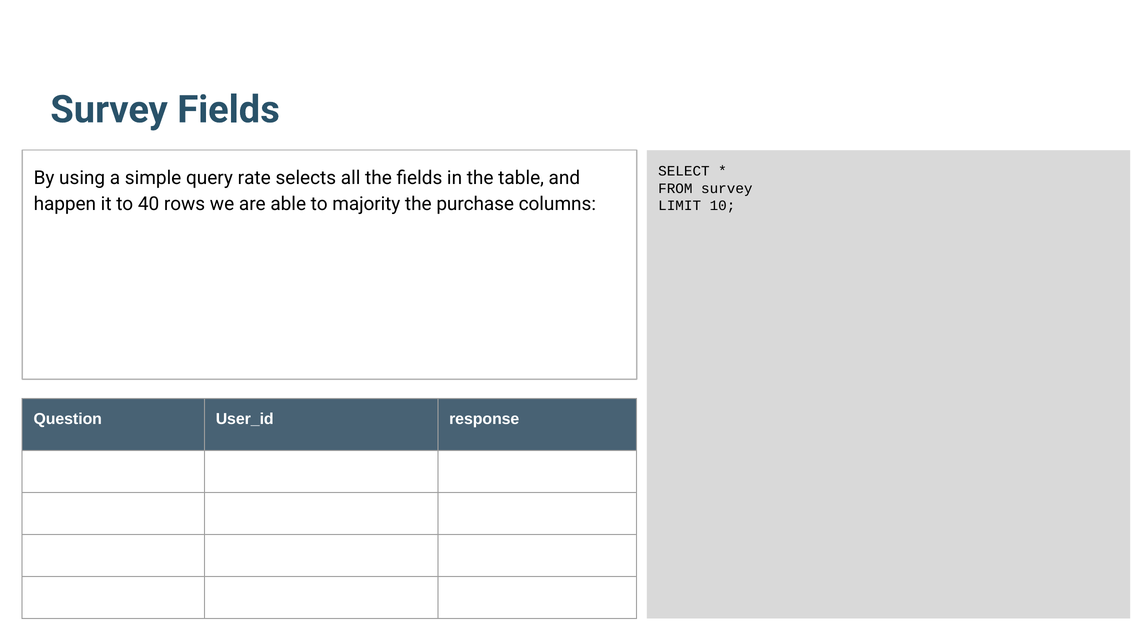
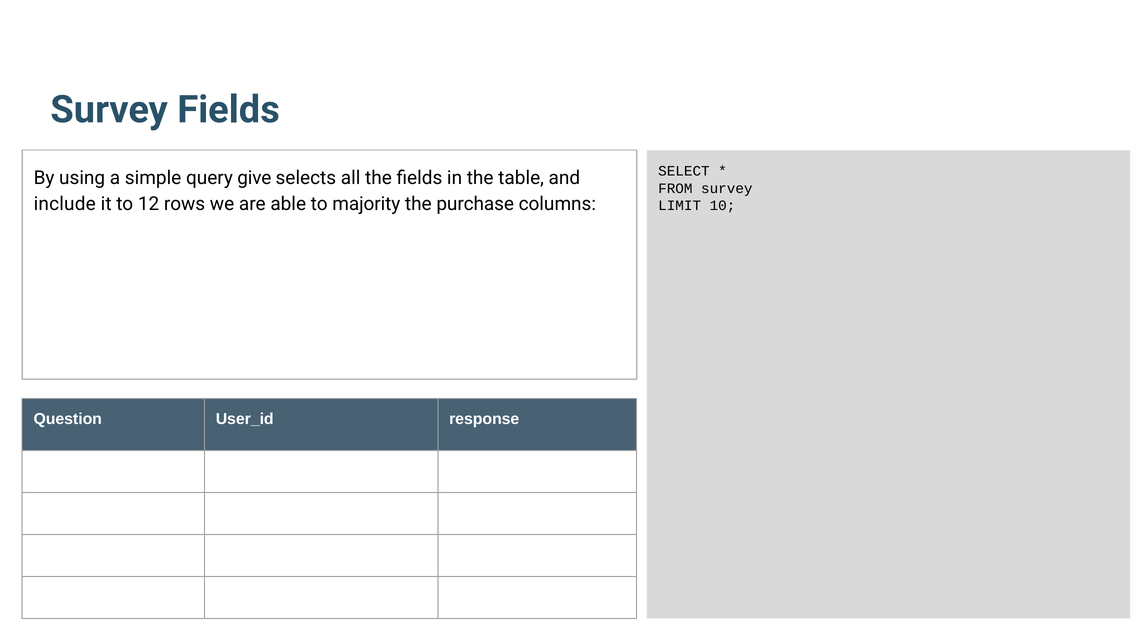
rate: rate -> give
happen: happen -> include
40: 40 -> 12
